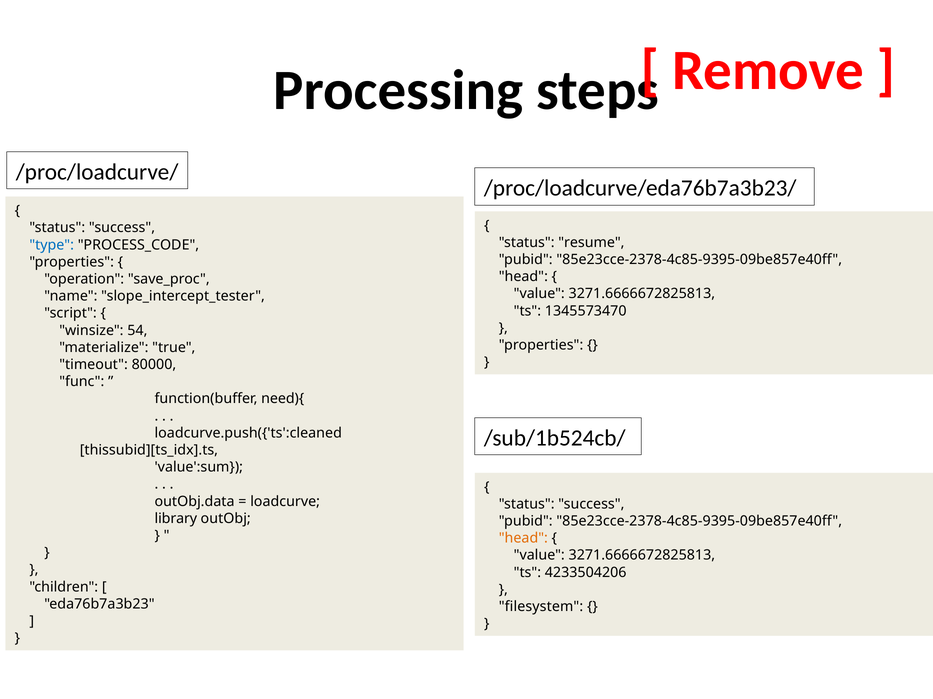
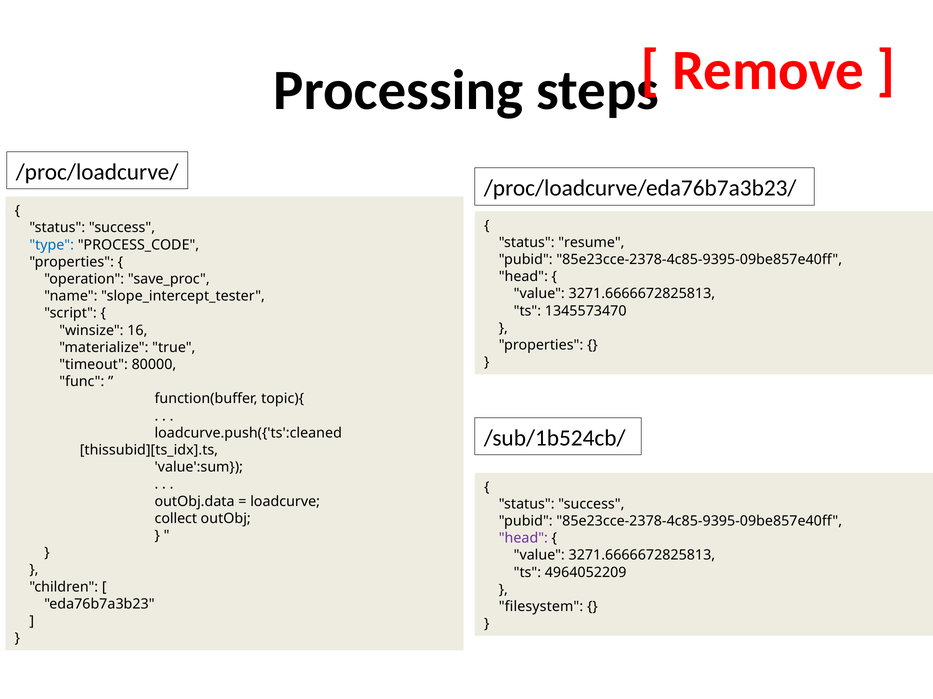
54: 54 -> 16
need){: need){ -> topic){
library: library -> collect
head at (523, 539) colour: orange -> purple
4233504206: 4233504206 -> 4964052209
